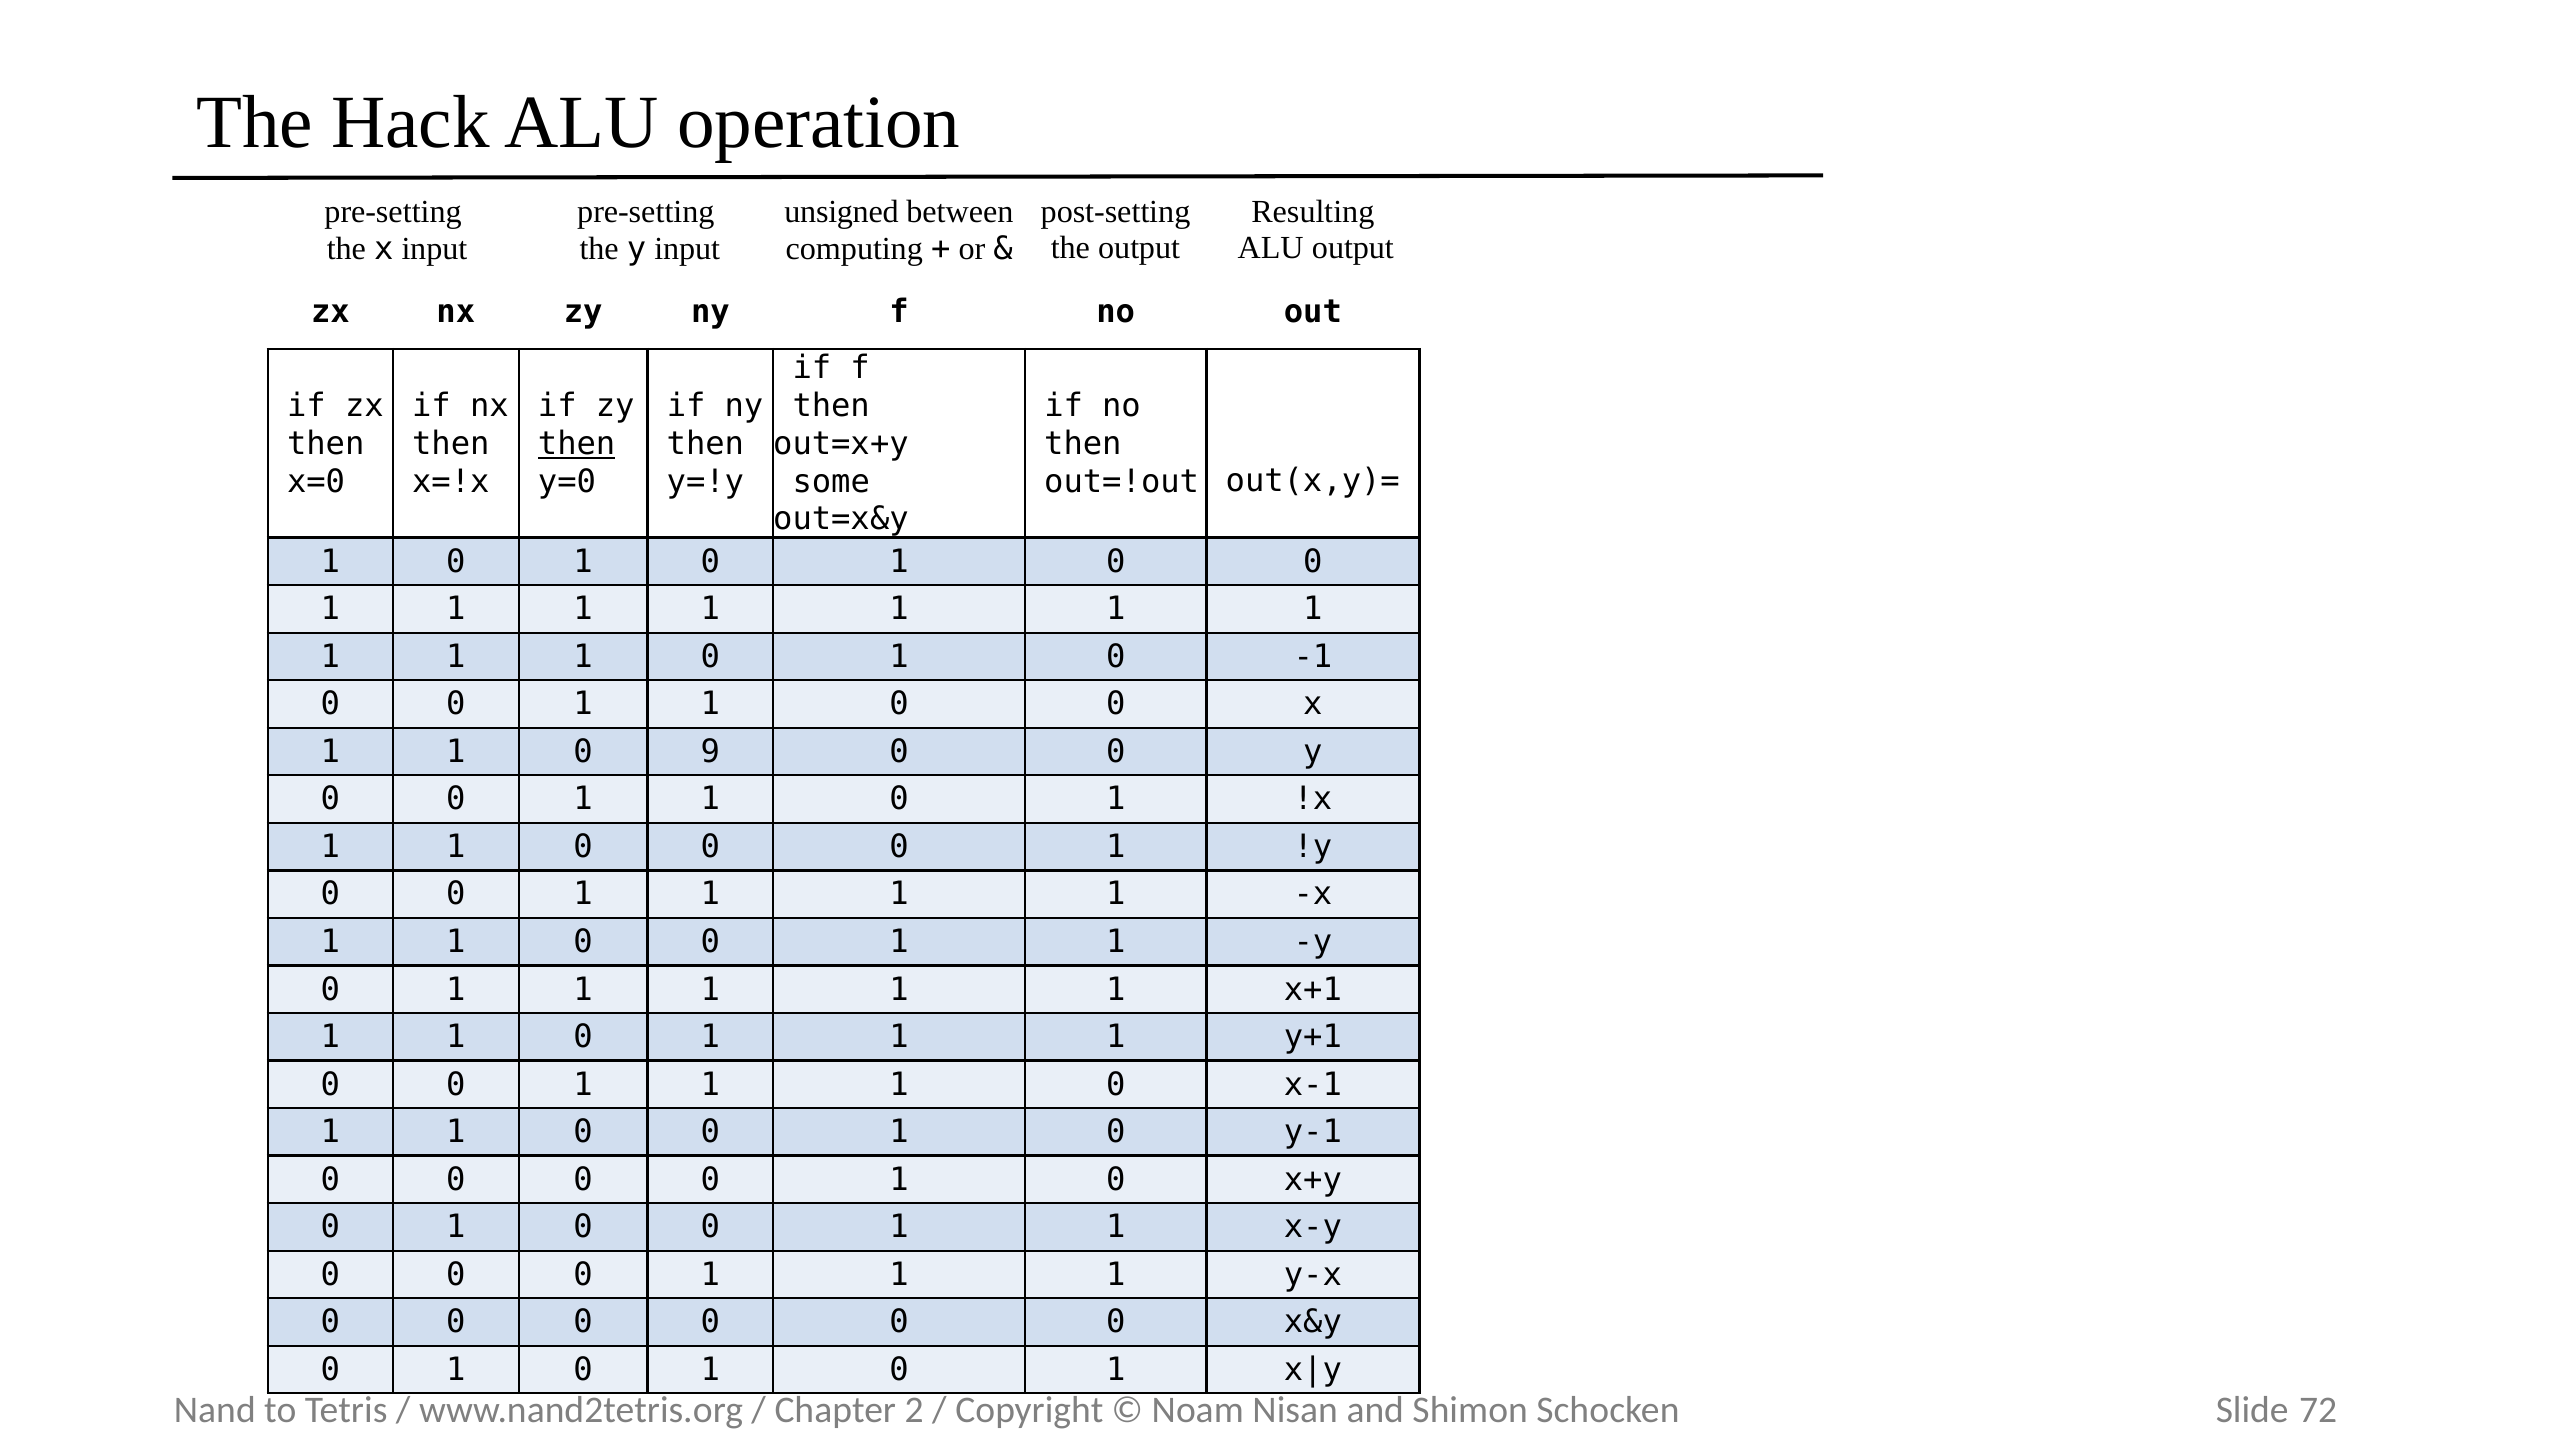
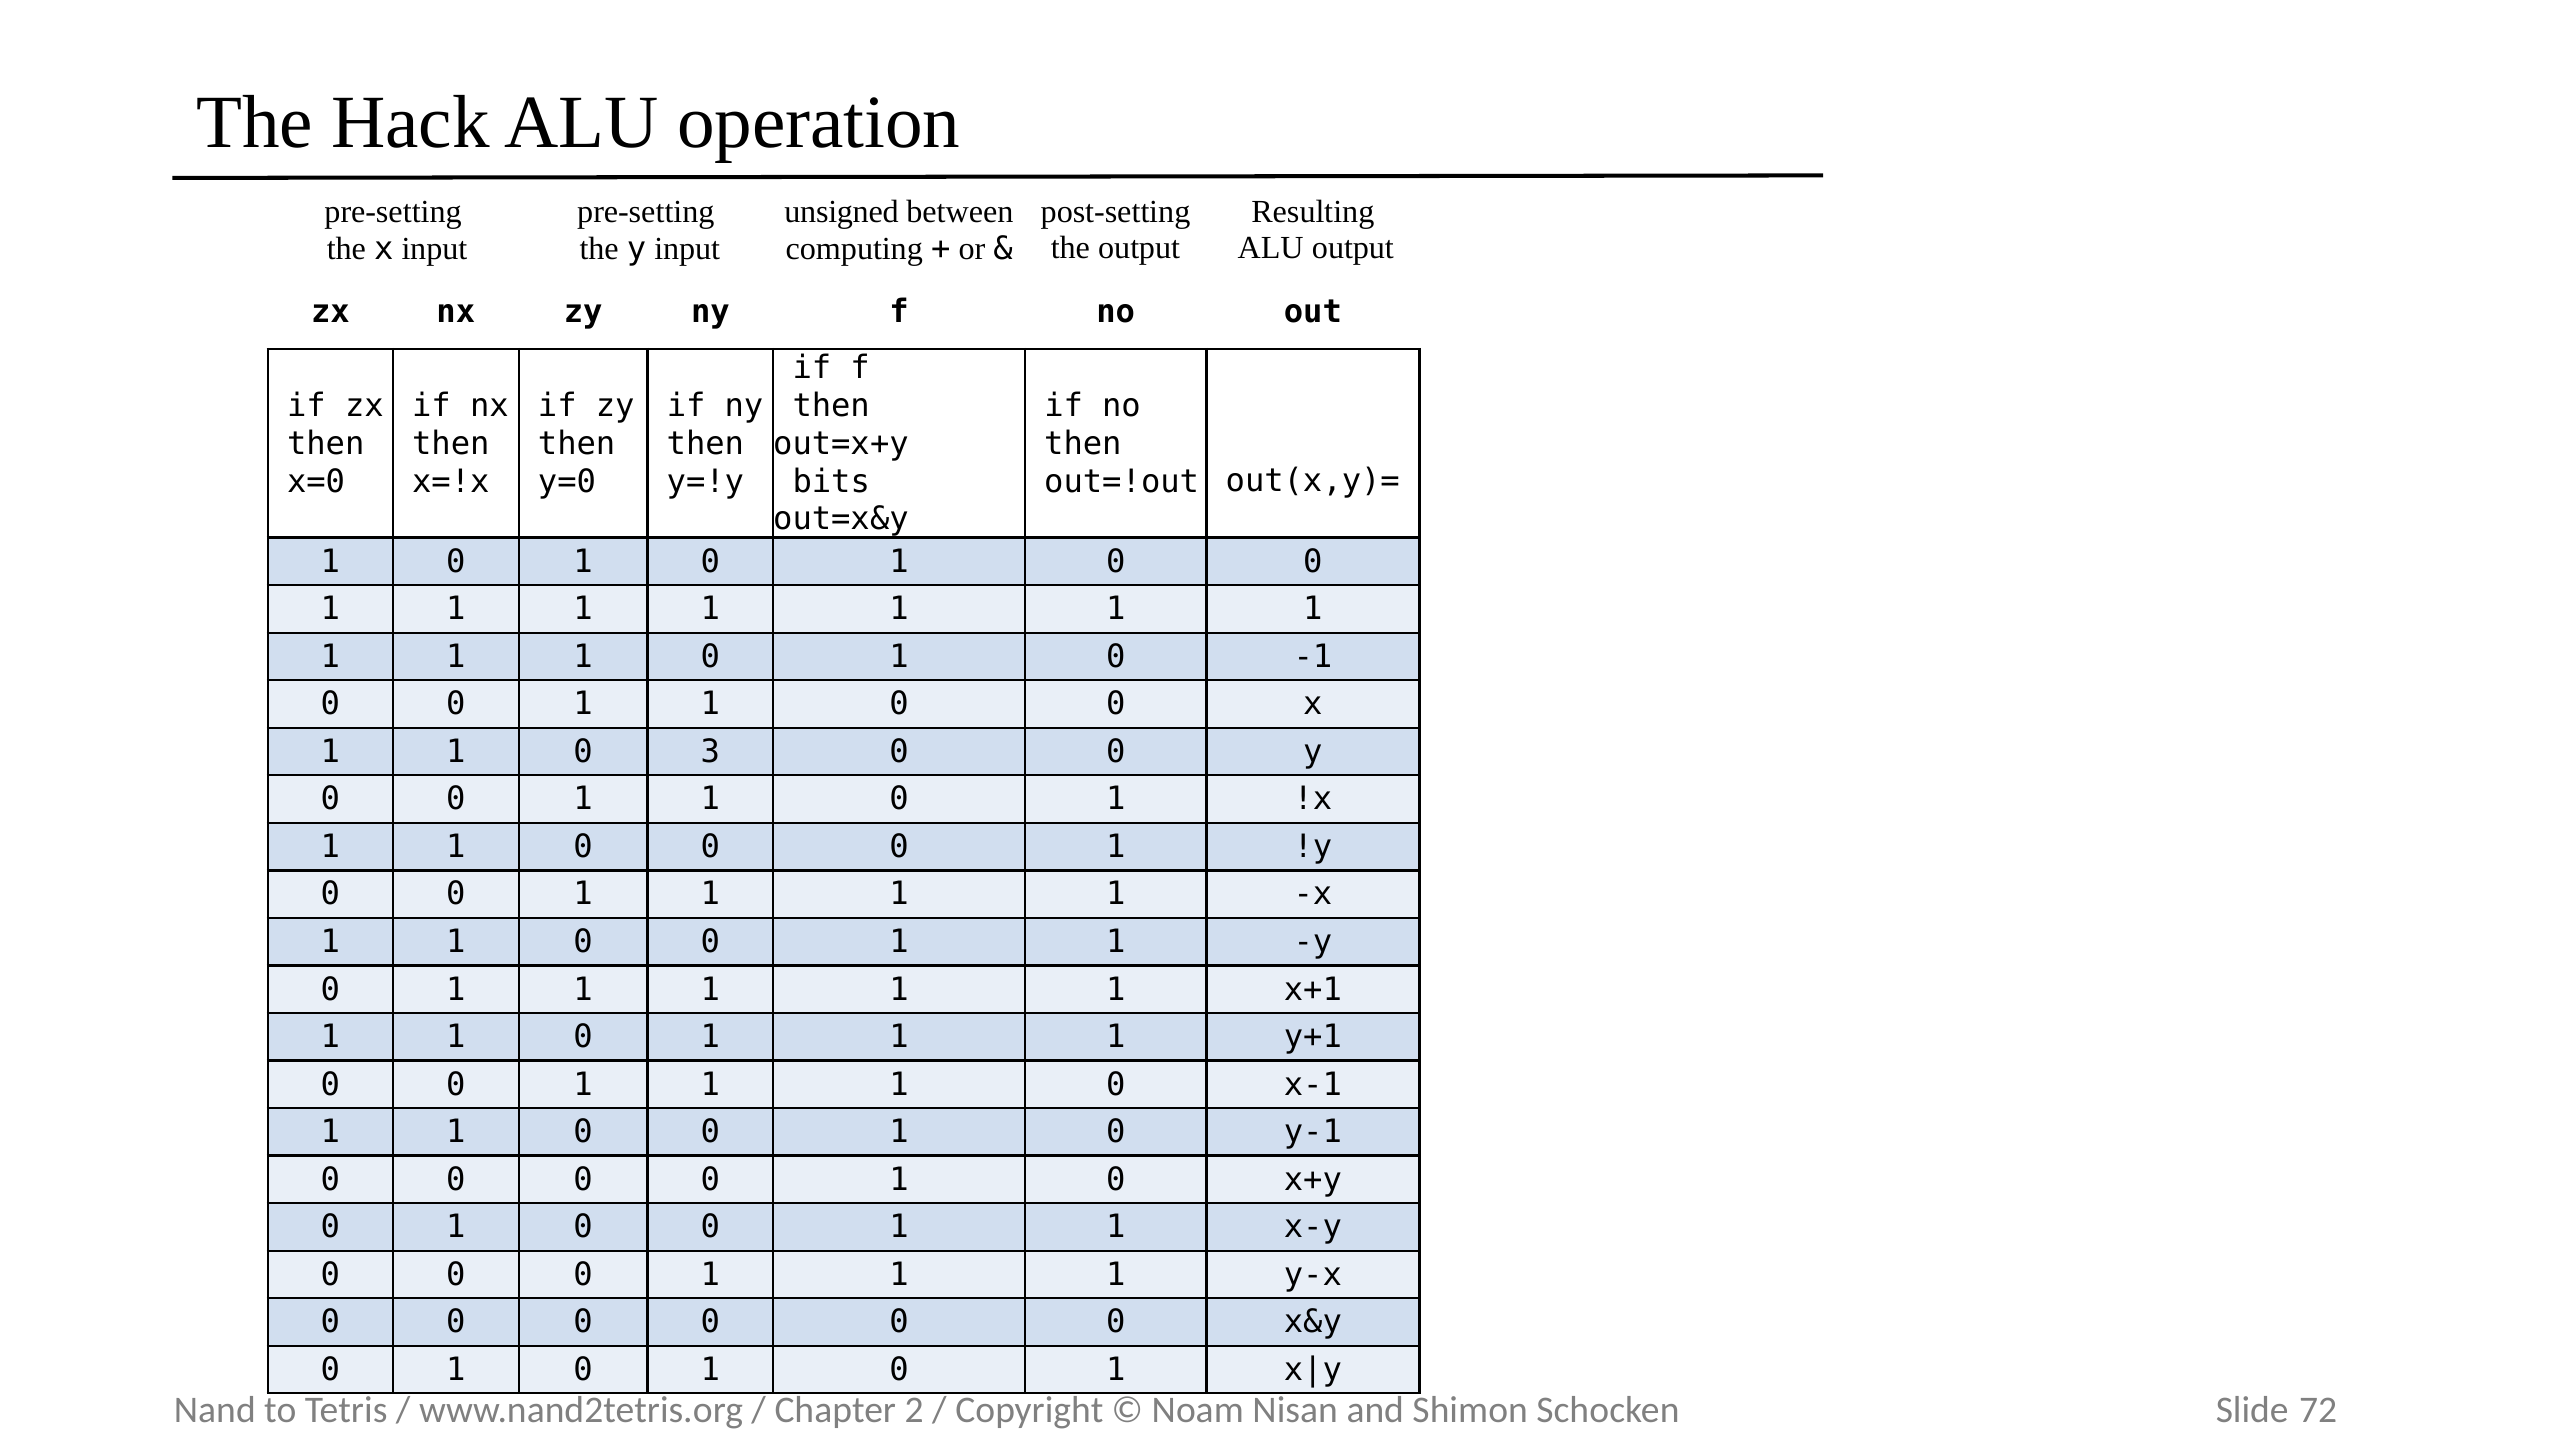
then at (577, 444) underline: present -> none
some: some -> bits
9: 9 -> 3
